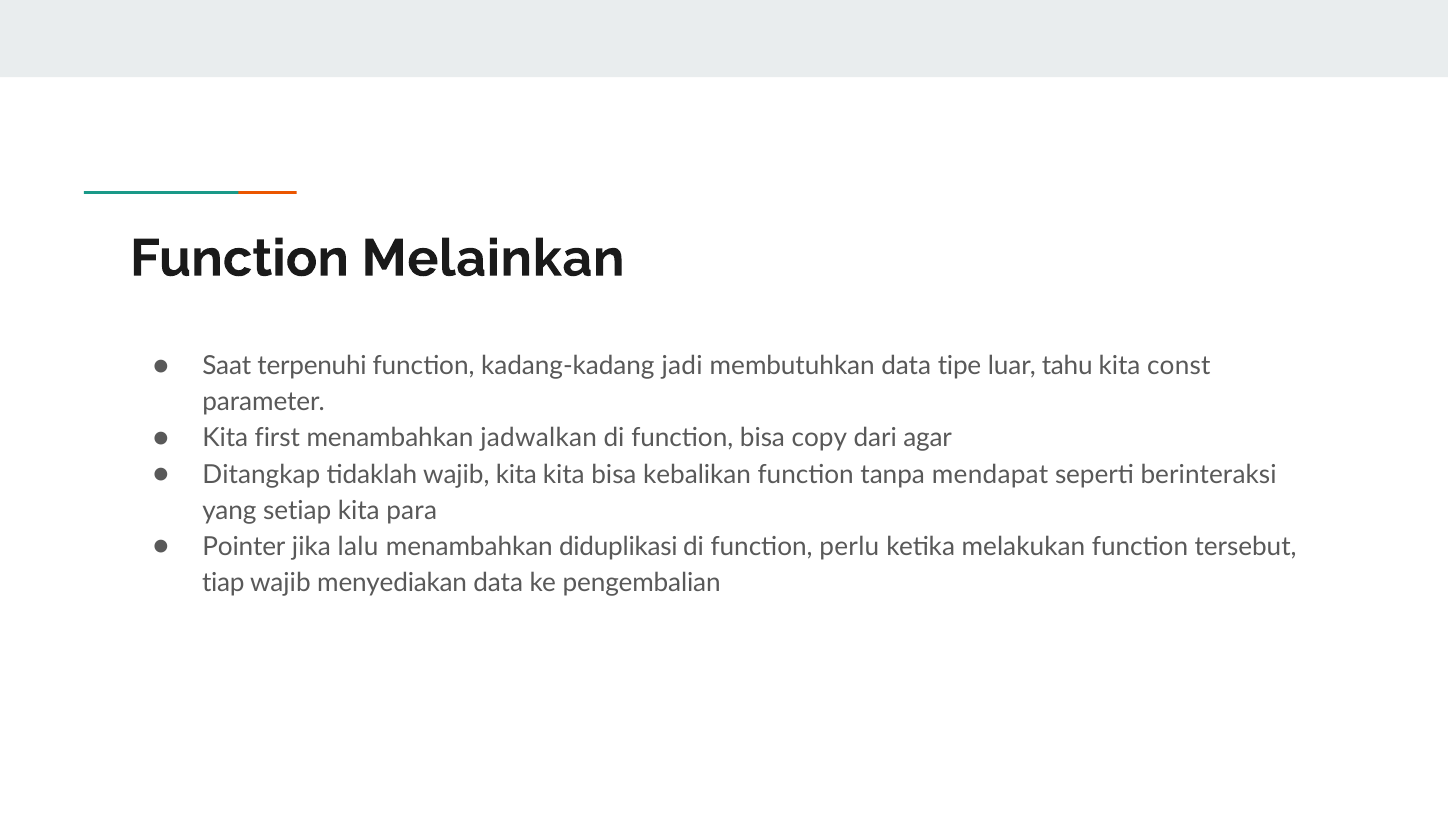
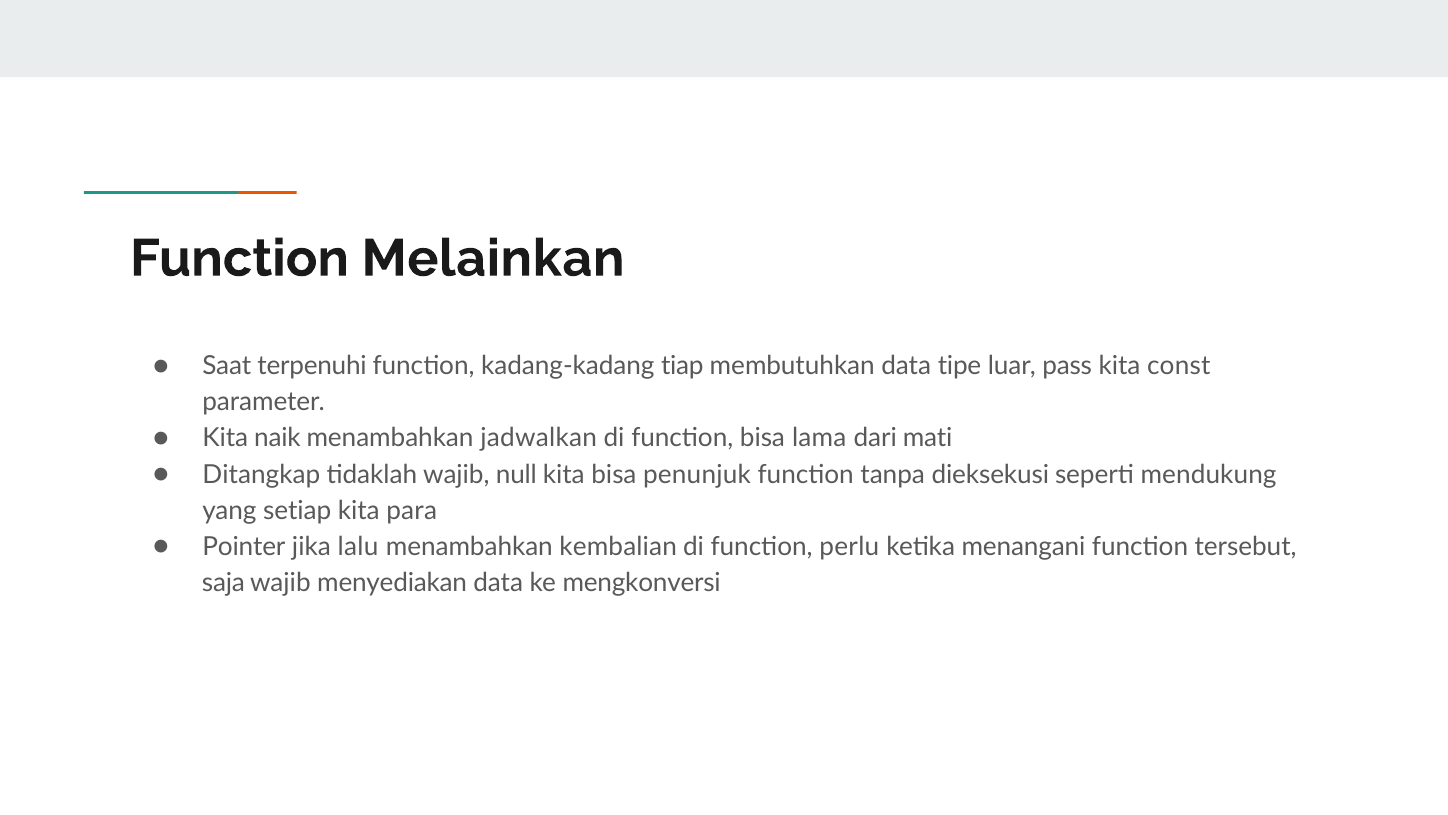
jadi: jadi -> tiap
tahu: tahu -> pass
first: first -> naik
copy: copy -> lama
agar: agar -> mati
wajib kita: kita -> null
kebalikan: kebalikan -> penunjuk
mendapat: mendapat -> dieksekusi
berinteraksi: berinteraksi -> mendukung
diduplikasi: diduplikasi -> kembalian
melakukan: melakukan -> menangani
tiap: tiap -> saja
pengembalian: pengembalian -> mengkonversi
